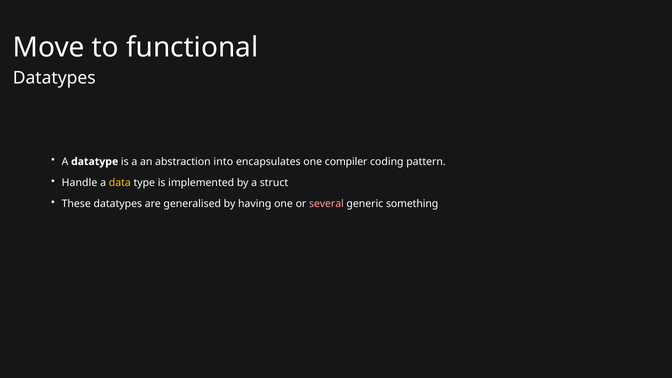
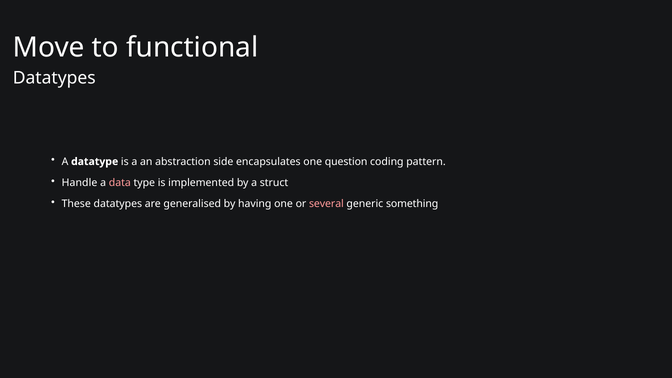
into: into -> side
compiler: compiler -> question
data colour: yellow -> pink
